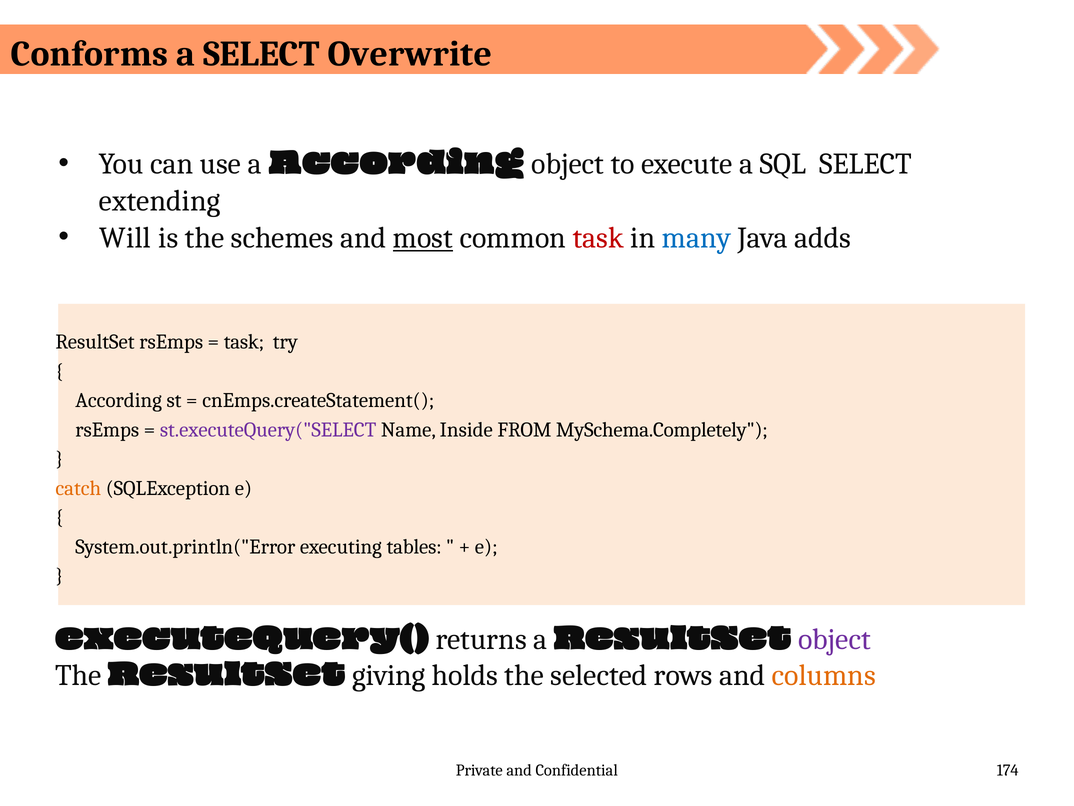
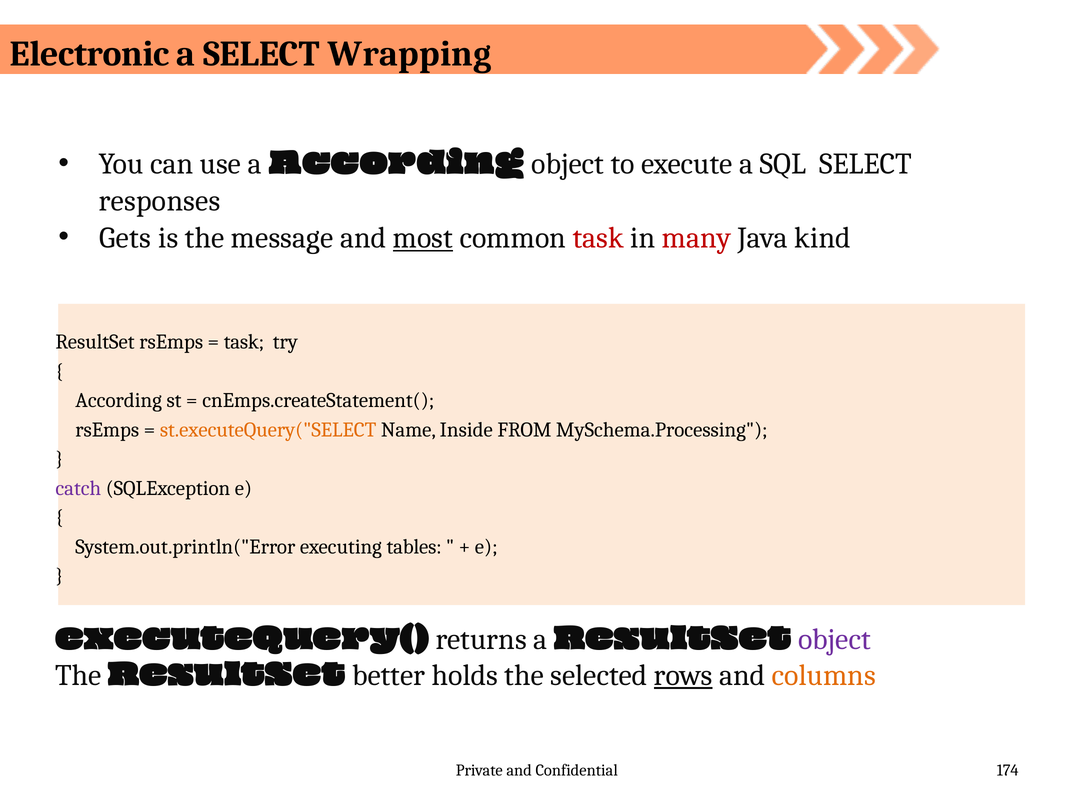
Conforms: Conforms -> Electronic
Overwrite: Overwrite -> Wrapping
extending: extending -> responses
Will: Will -> Gets
schemes: schemes -> message
many colour: blue -> red
adds: adds -> kind
st.executeQuery("SELECT colour: purple -> orange
MySchema.Completely: MySchema.Completely -> MySchema.Processing
catch colour: orange -> purple
giving: giving -> better
rows underline: none -> present
